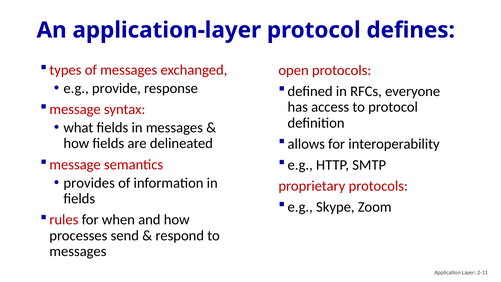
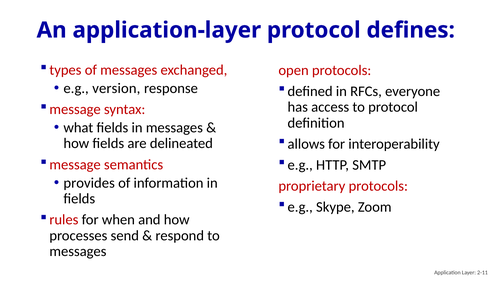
provide: provide -> version
